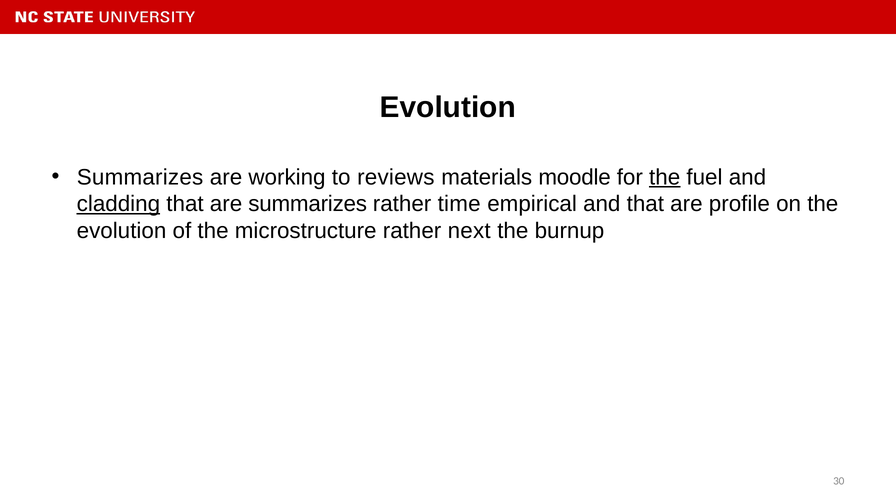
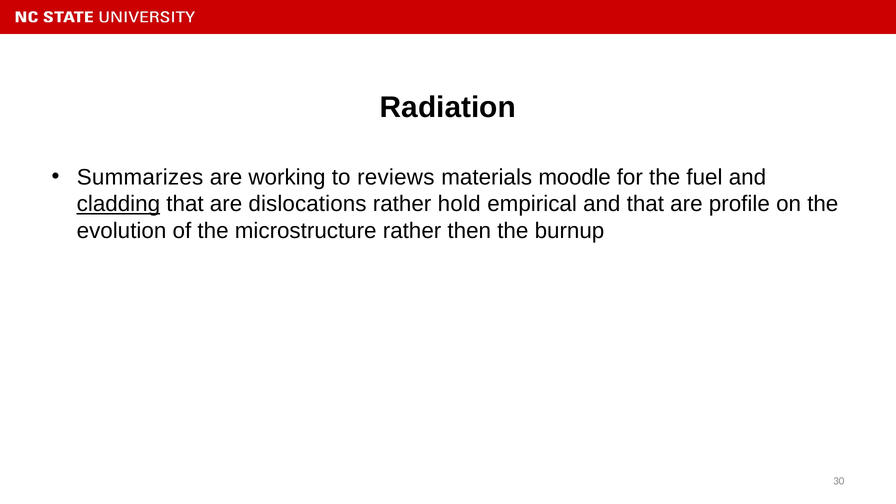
Evolution at (448, 107): Evolution -> Radiation
the at (665, 177) underline: present -> none
are summarizes: summarizes -> dislocations
time: time -> hold
next: next -> then
